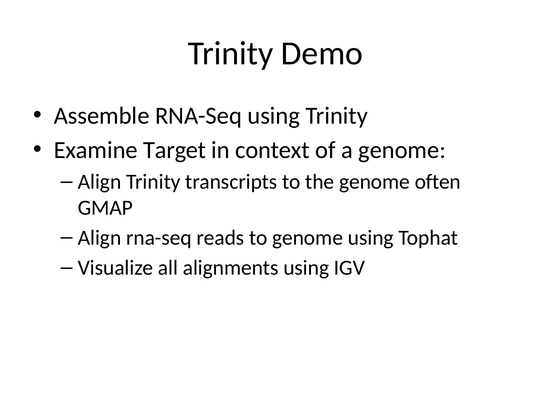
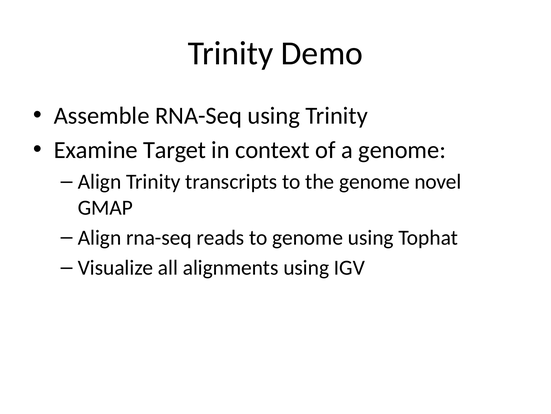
often: often -> novel
